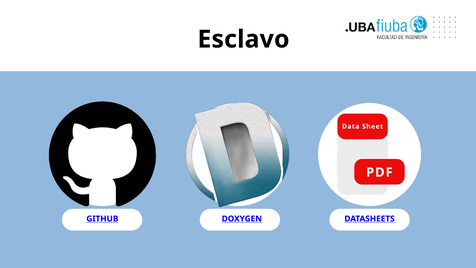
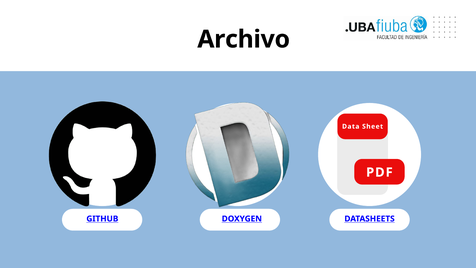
Esclavo: Esclavo -> Archivo
